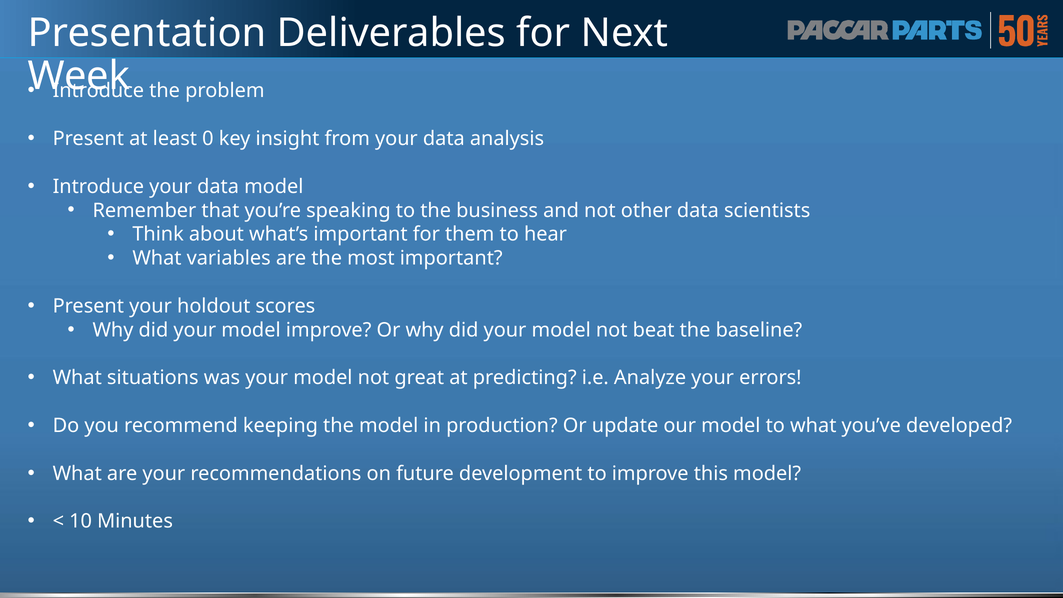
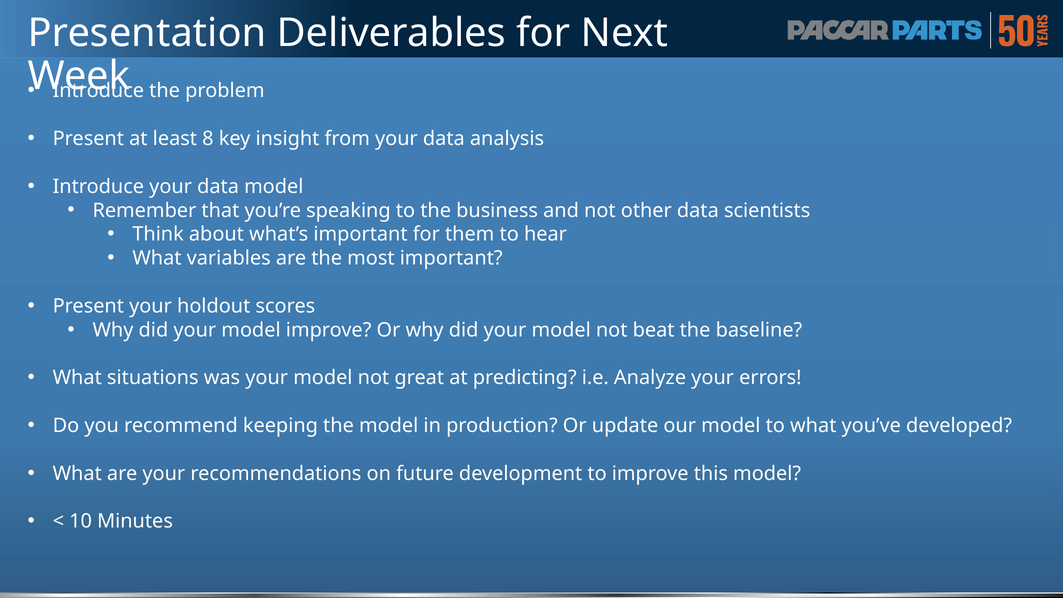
0: 0 -> 8
